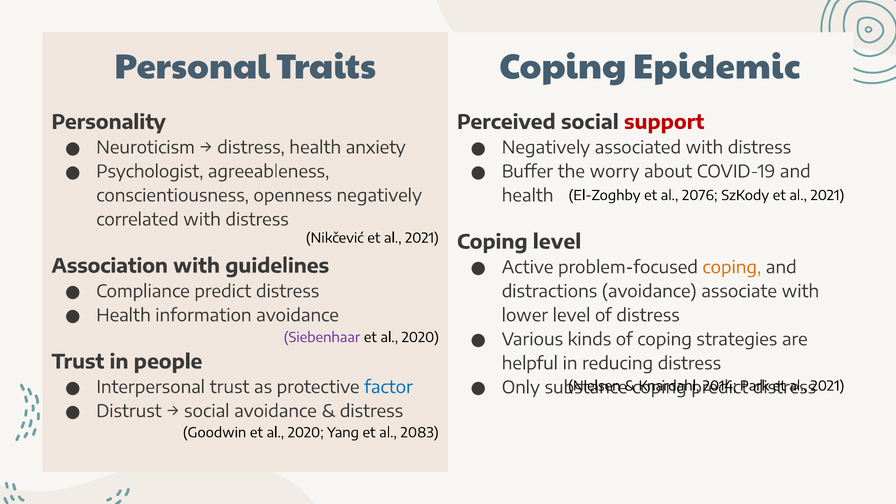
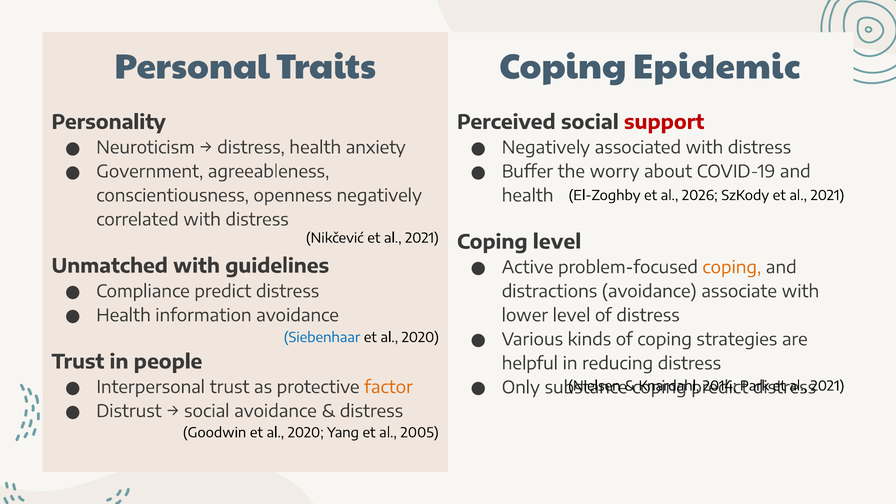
Psychologist: Psychologist -> Government
2076: 2076 -> 2026
Association: Association -> Unmatched
Siebenhaar colour: purple -> blue
factor colour: blue -> orange
2083: 2083 -> 2005
